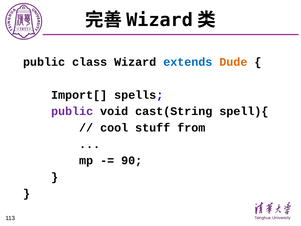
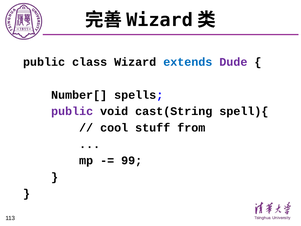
Dude colour: orange -> purple
Import[: Import[ -> Number[
90: 90 -> 99
